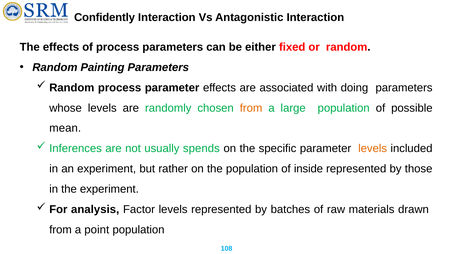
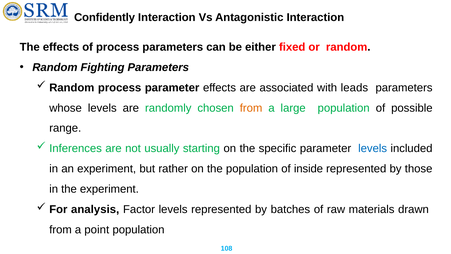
Painting: Painting -> Fighting
doing: doing -> leads
mean: mean -> range
spends: spends -> starting
levels at (373, 148) colour: orange -> blue
